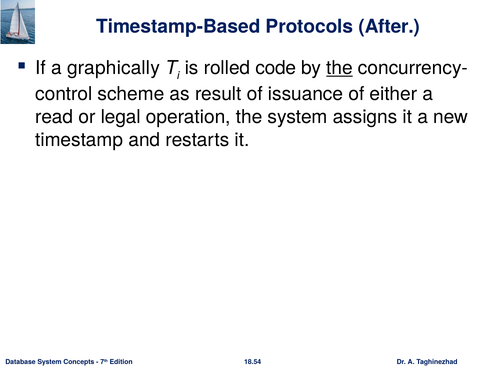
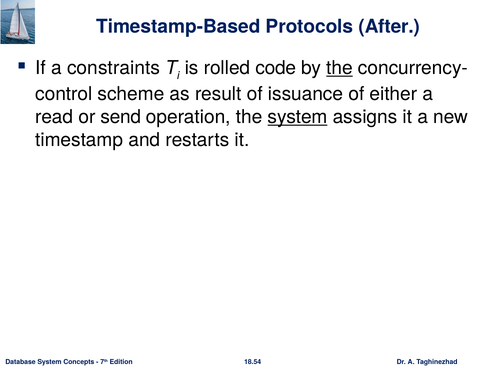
graphically: graphically -> constraints
legal: legal -> send
system at (298, 117) underline: none -> present
